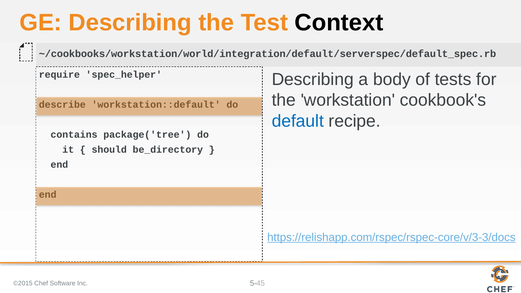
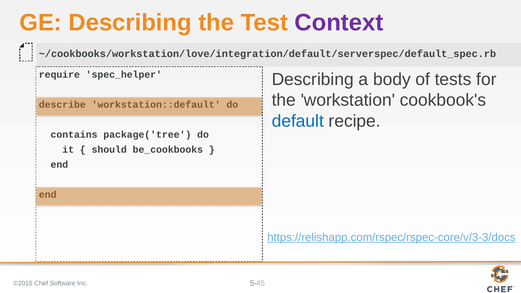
Context colour: black -> purple
~/cookbooks/workstation/world/integration/default/serverspec/default_spec.rb: ~/cookbooks/workstation/world/integration/default/serverspec/default_spec.rb -> ~/cookbooks/workstation/love/integration/default/serverspec/default_spec.rb
be_directory: be_directory -> be_cookbooks
